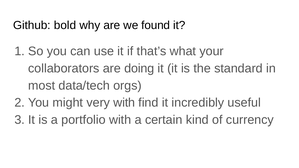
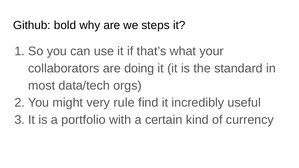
found: found -> steps
very with: with -> rule
